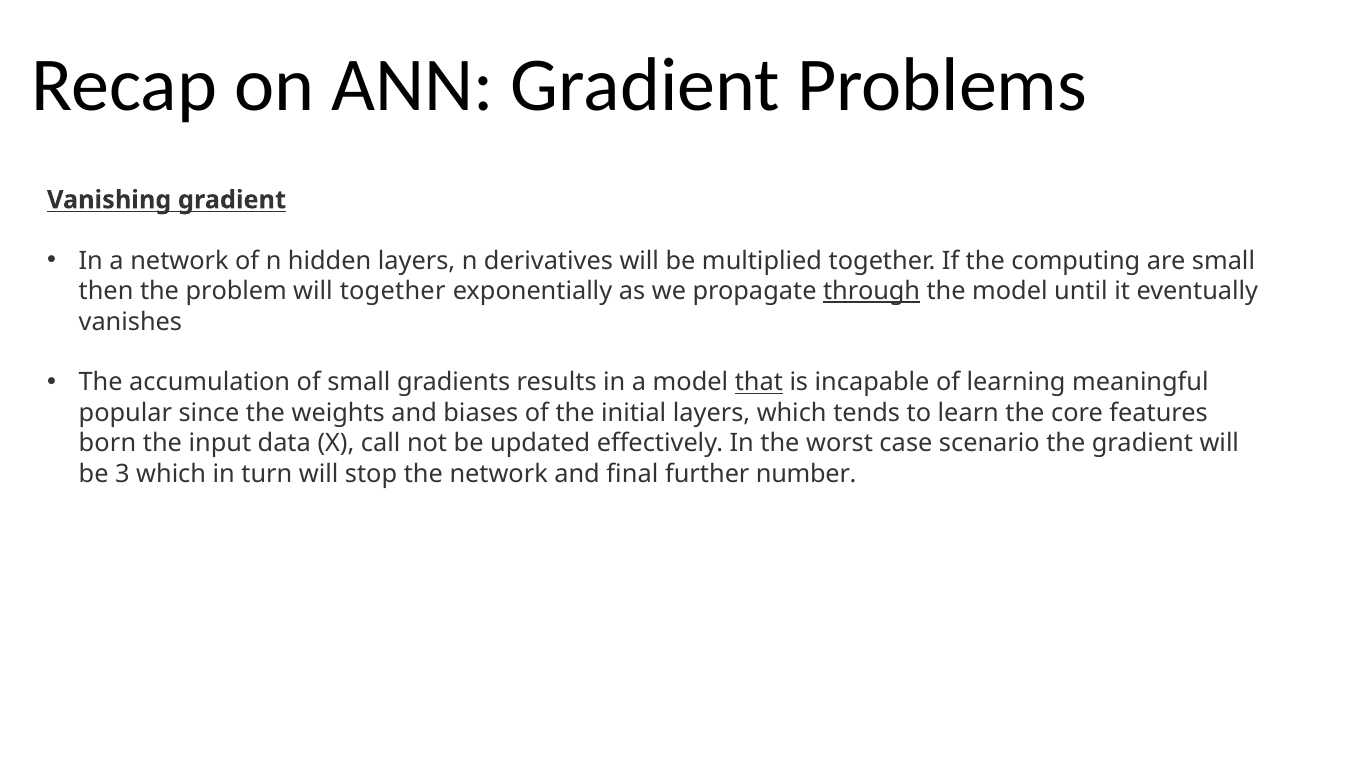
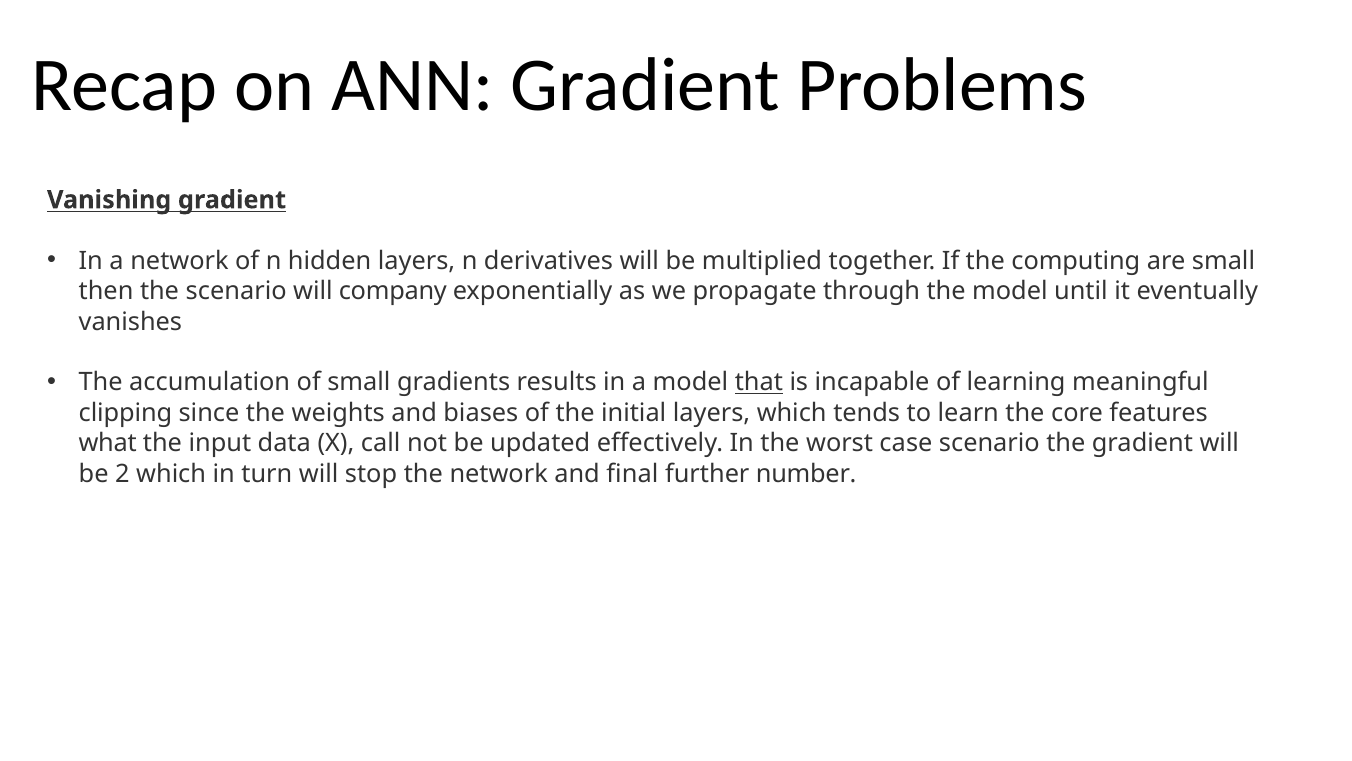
the problem: problem -> scenario
will together: together -> company
through underline: present -> none
popular: popular -> clipping
born: born -> what
3: 3 -> 2
